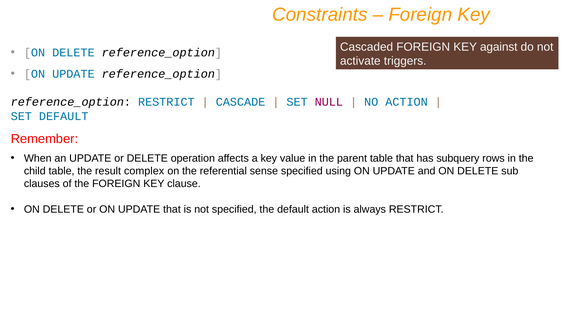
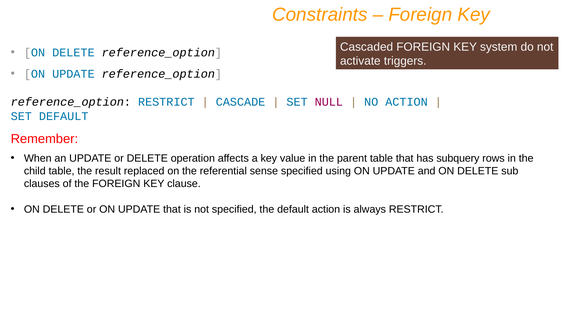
against: against -> system
complex: complex -> replaced
